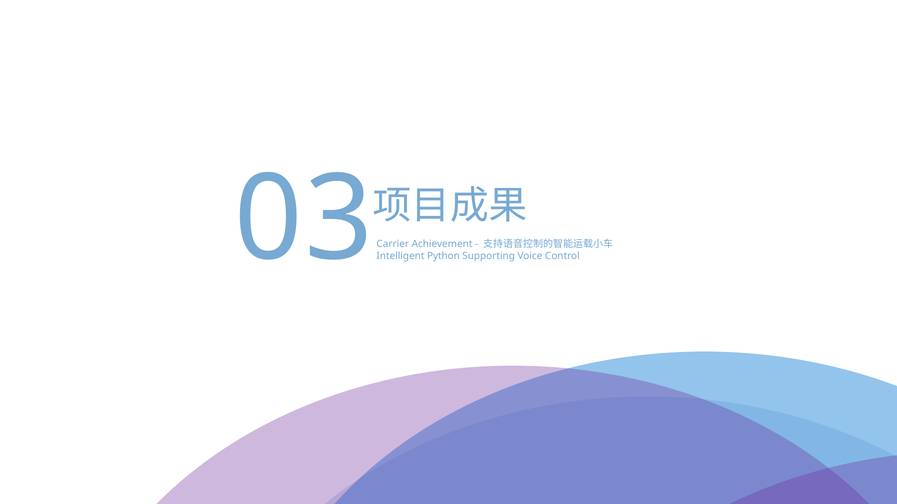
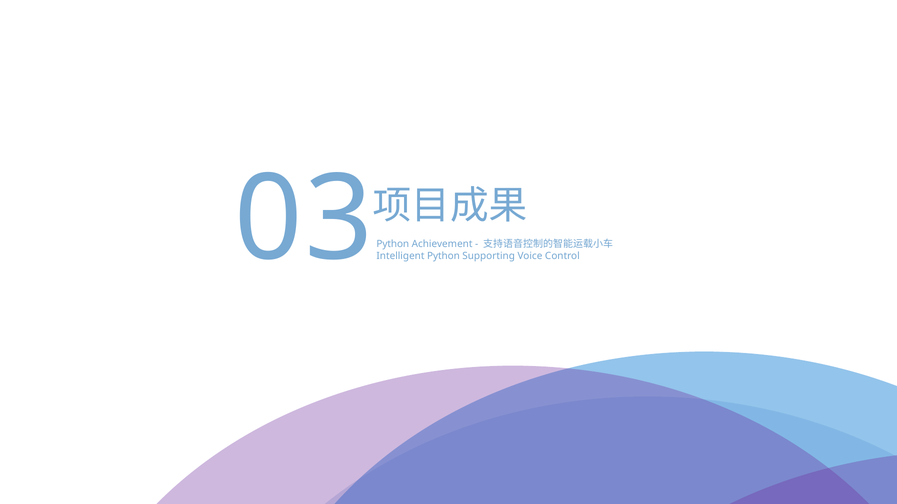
Carrier at (393, 244): Carrier -> Python
